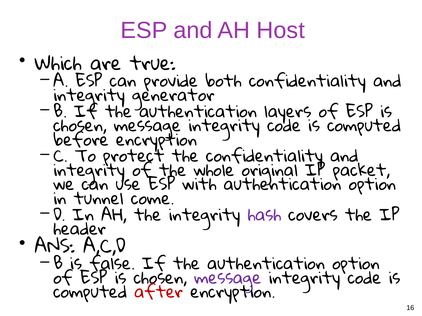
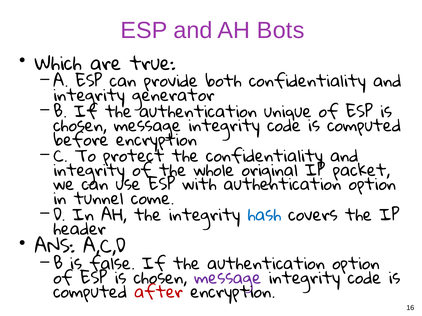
Host: Host -> Bots
layers: layers -> unique
hash colour: purple -> blue
